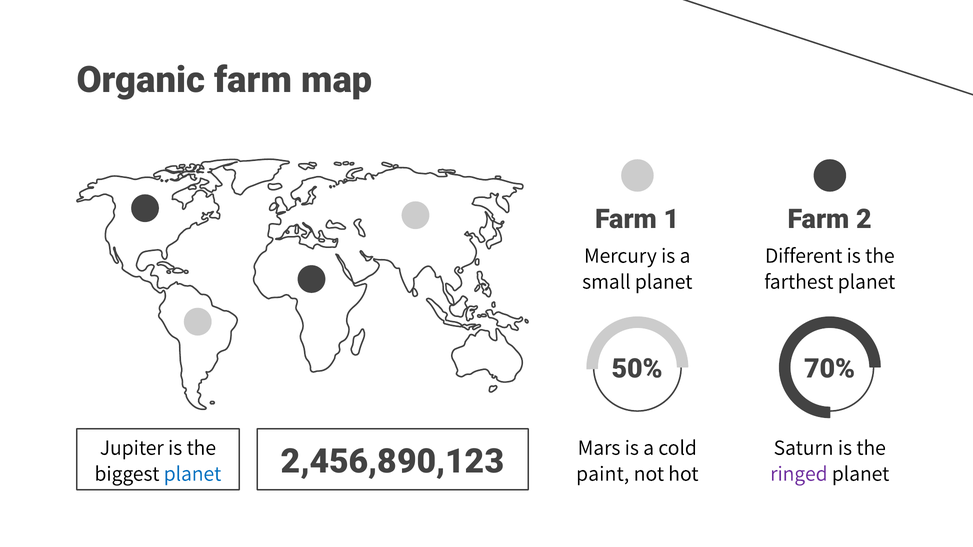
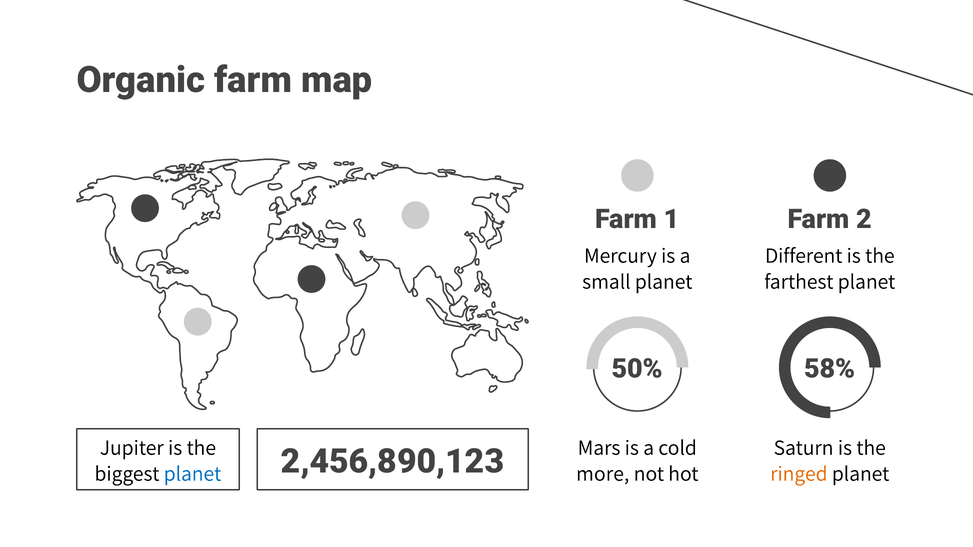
70%: 70% -> 58%
paint: paint -> more
ringed colour: purple -> orange
